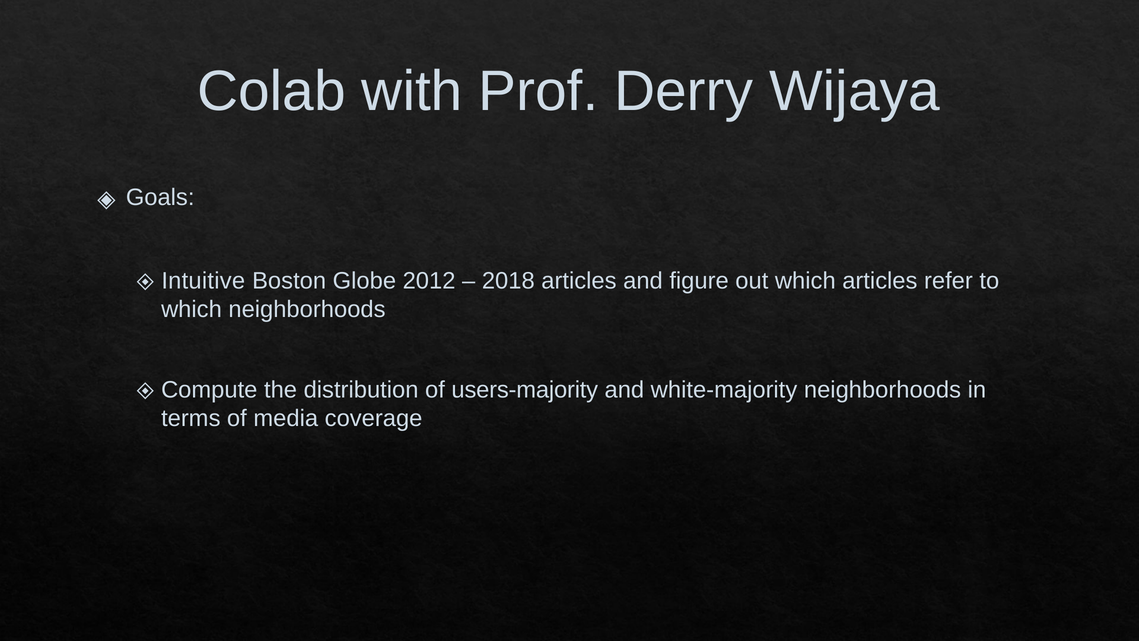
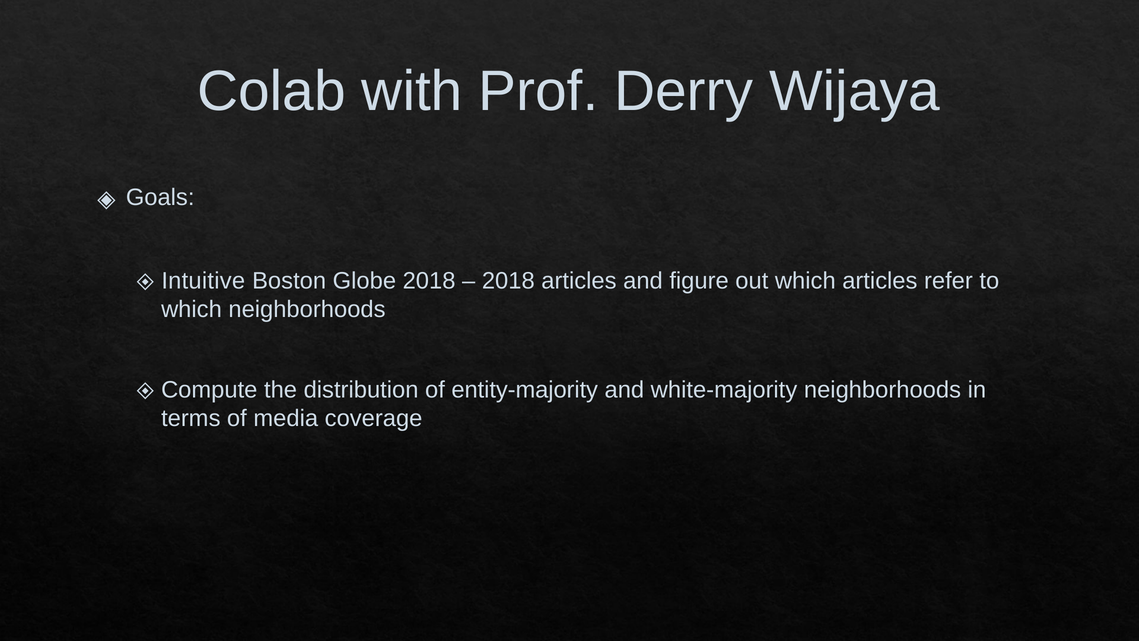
Globe 2012: 2012 -> 2018
users-majority: users-majority -> entity-majority
